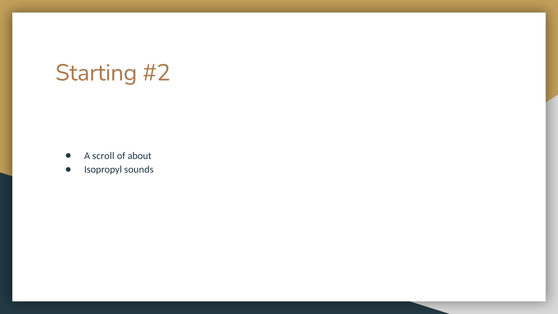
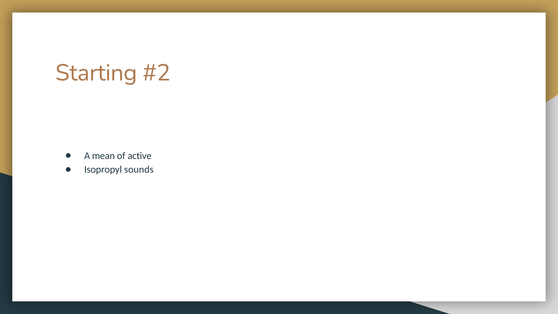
scroll: scroll -> mean
about: about -> active
